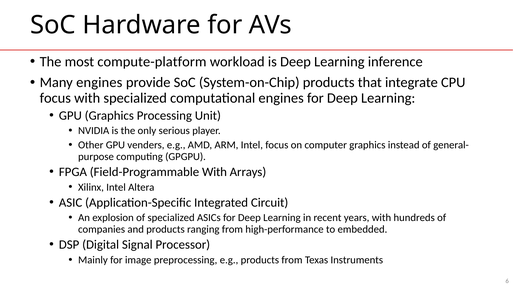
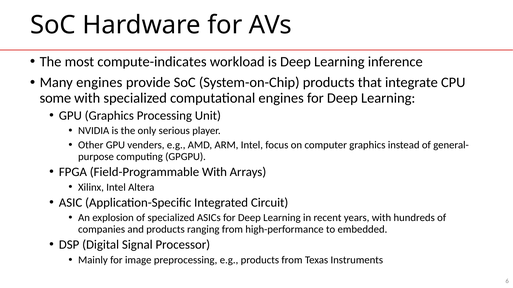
compute-platform: compute-platform -> compute-indicates
focus at (55, 98): focus -> some
